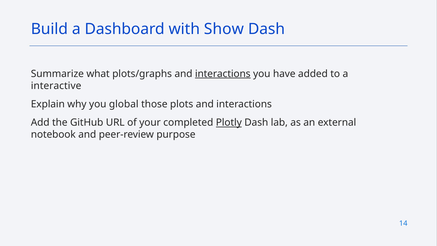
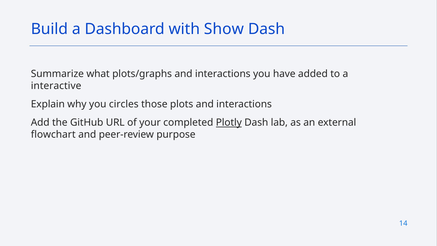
interactions at (223, 74) underline: present -> none
global: global -> circles
notebook: notebook -> flowchart
